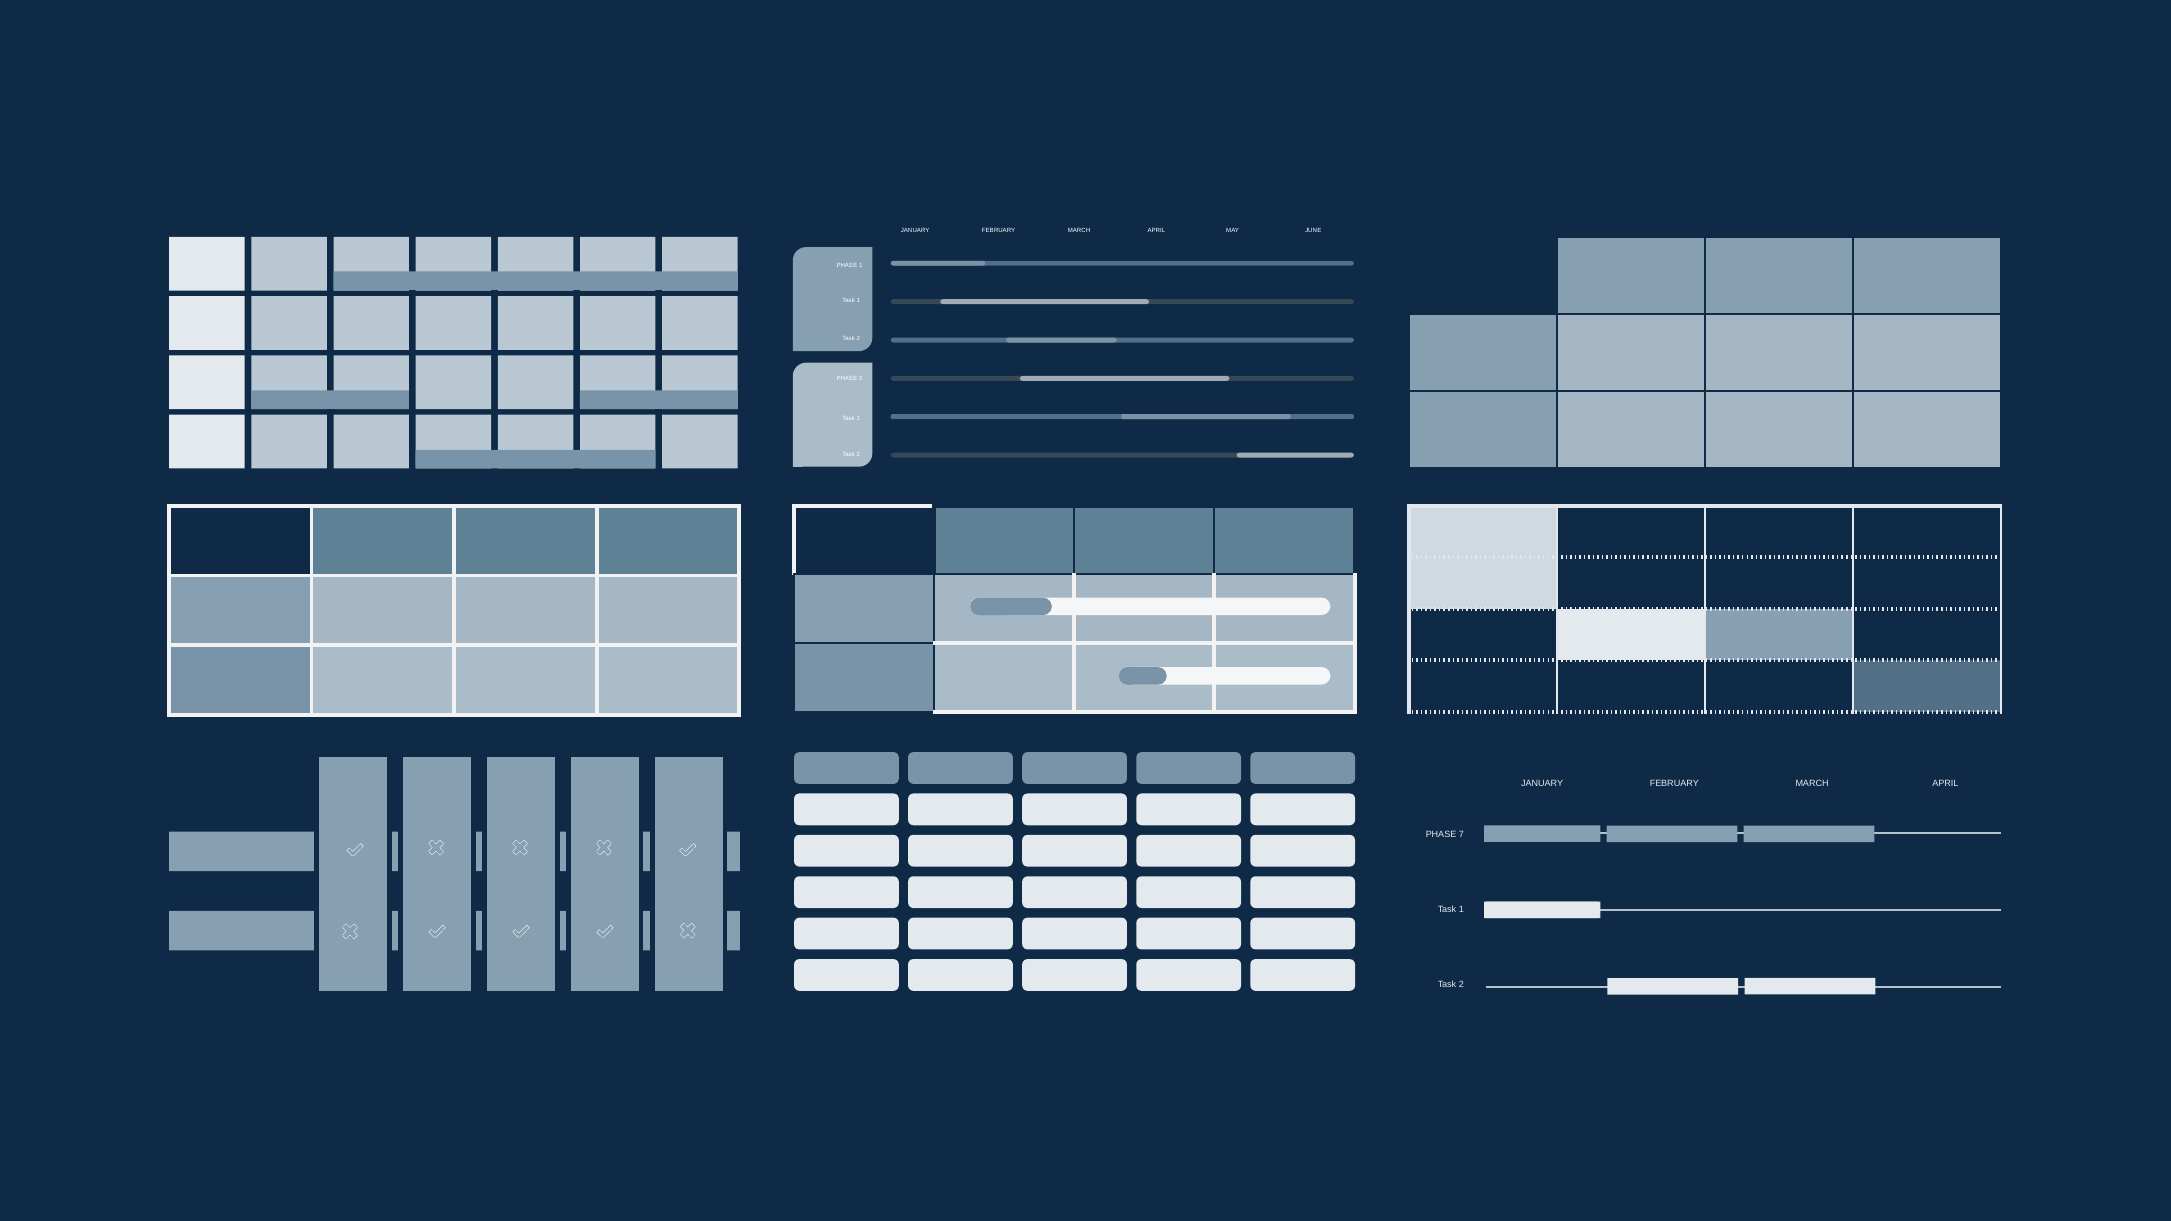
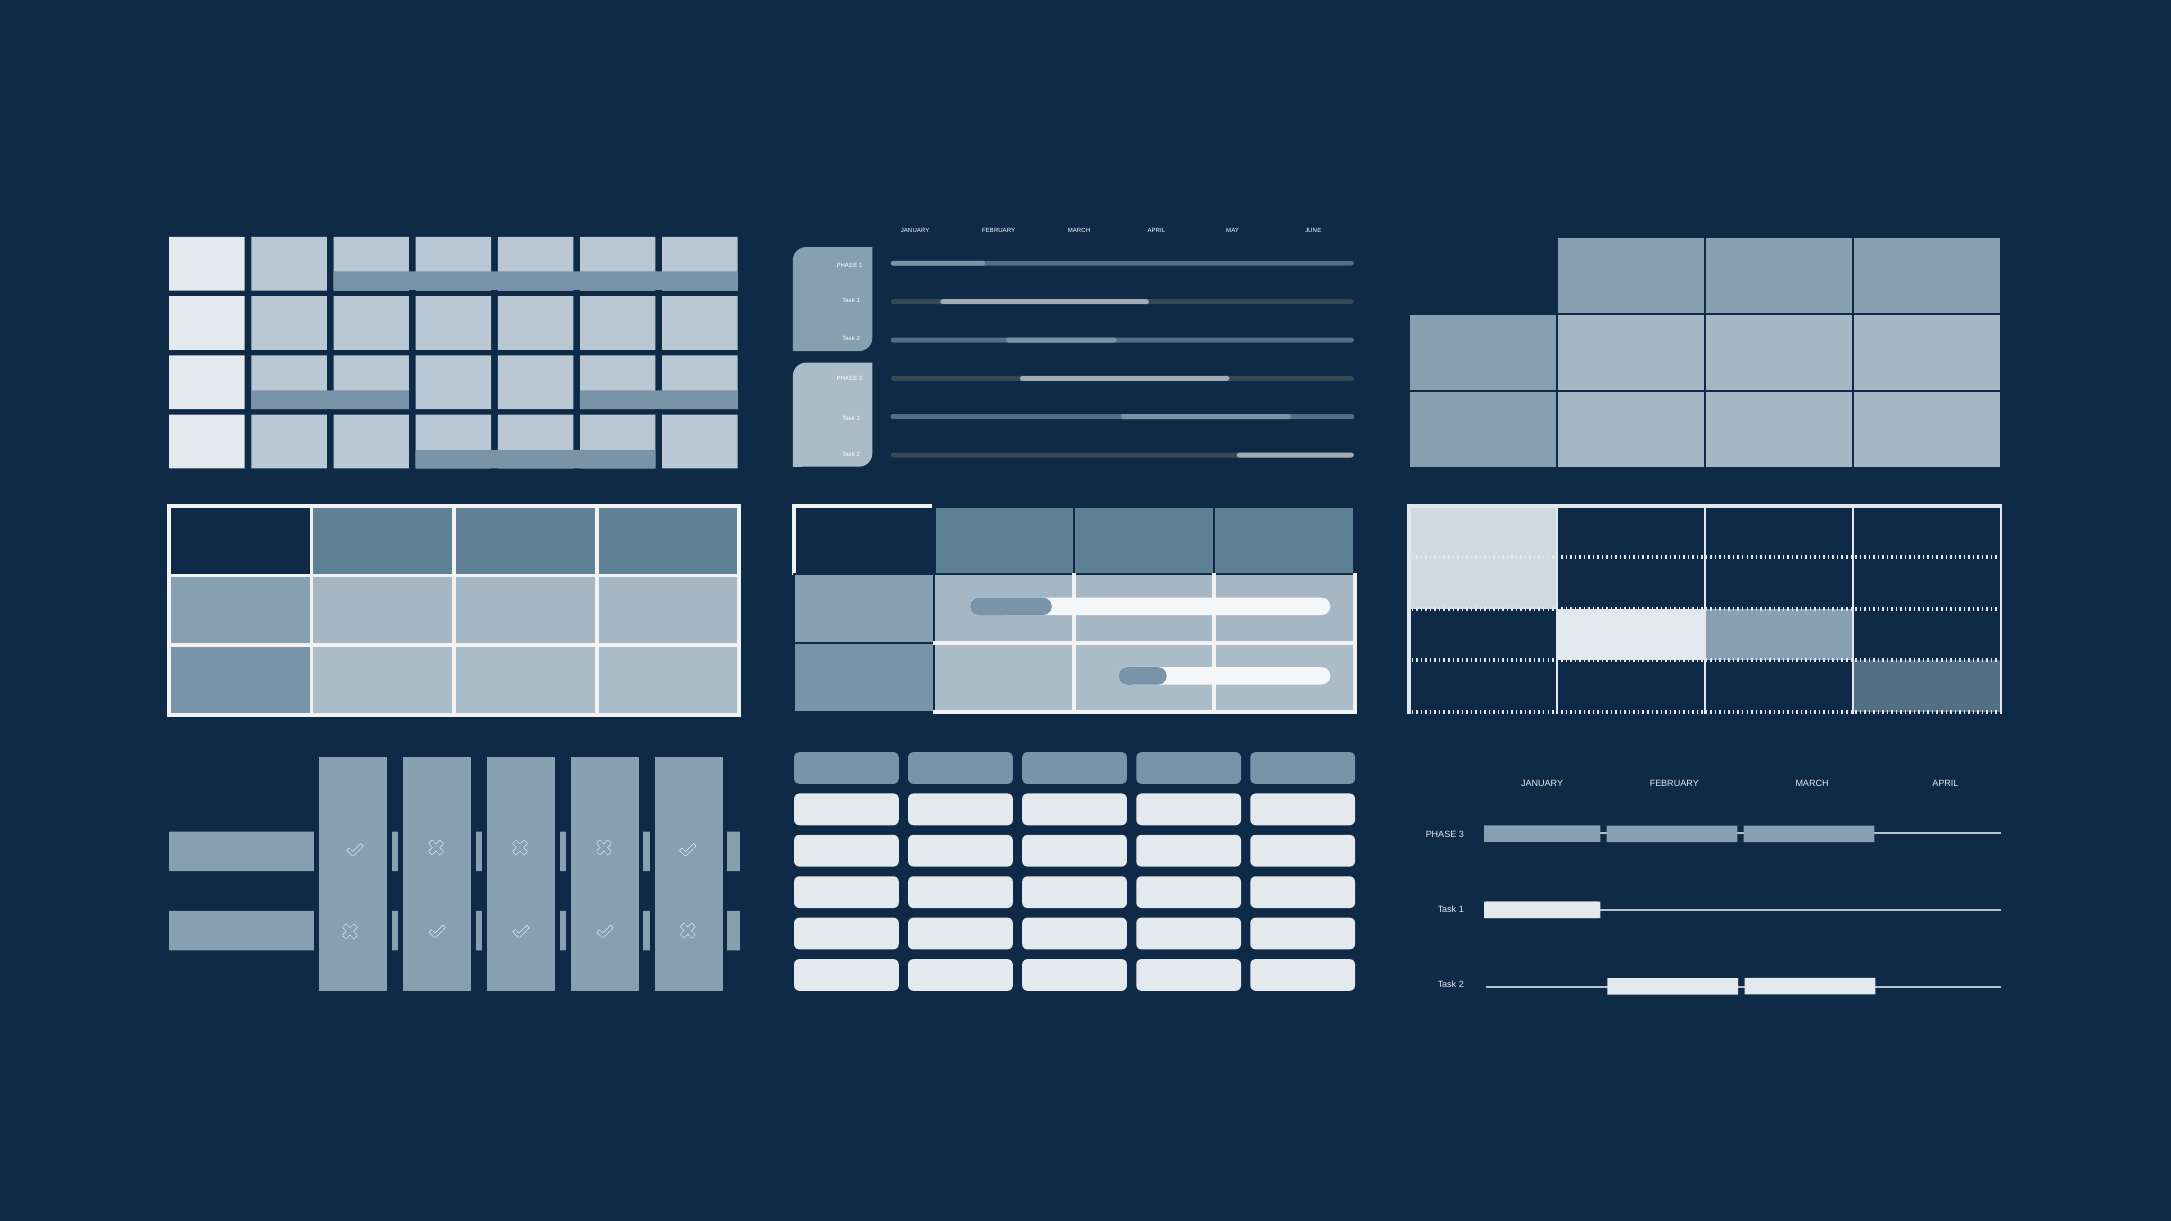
7: 7 -> 3
